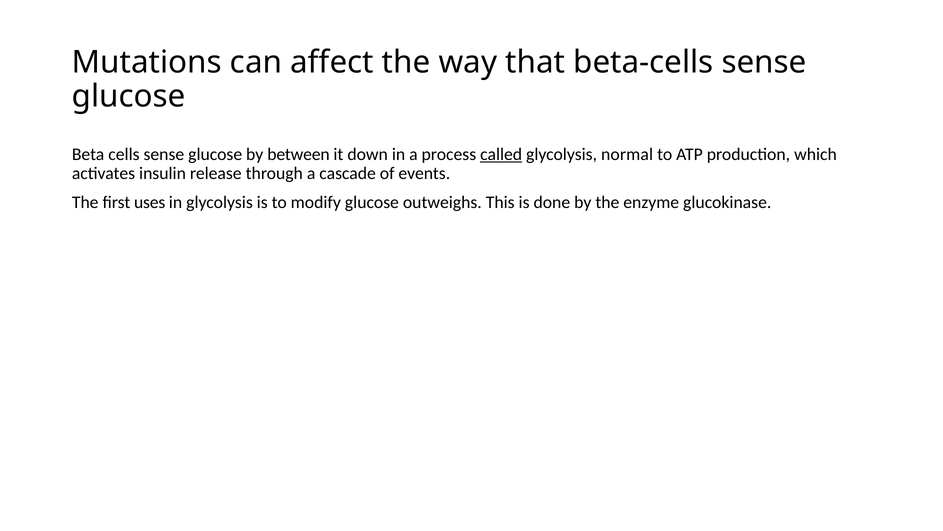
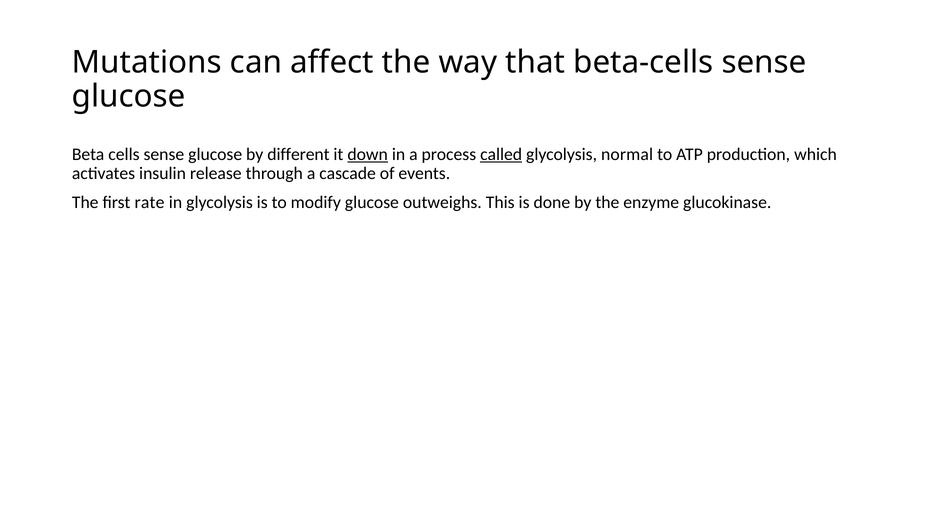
between: between -> different
down underline: none -> present
uses: uses -> rate
